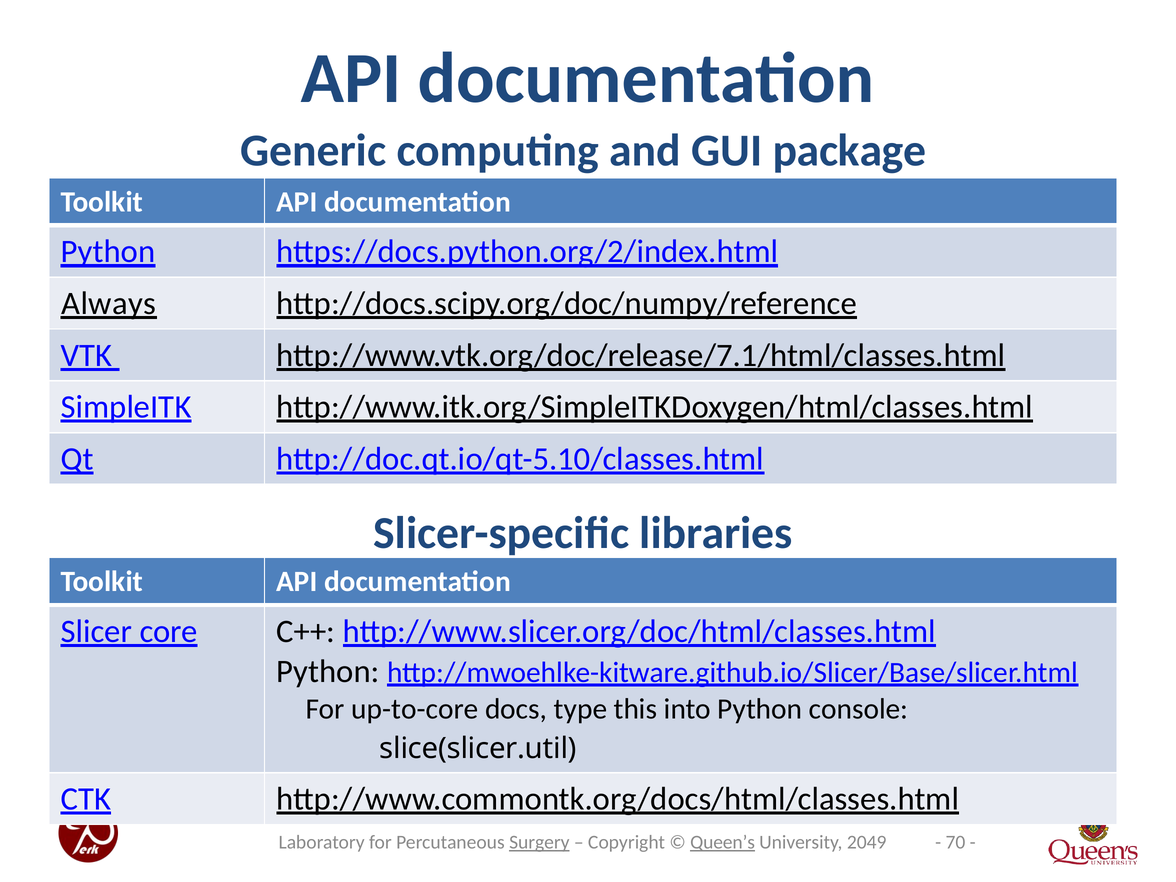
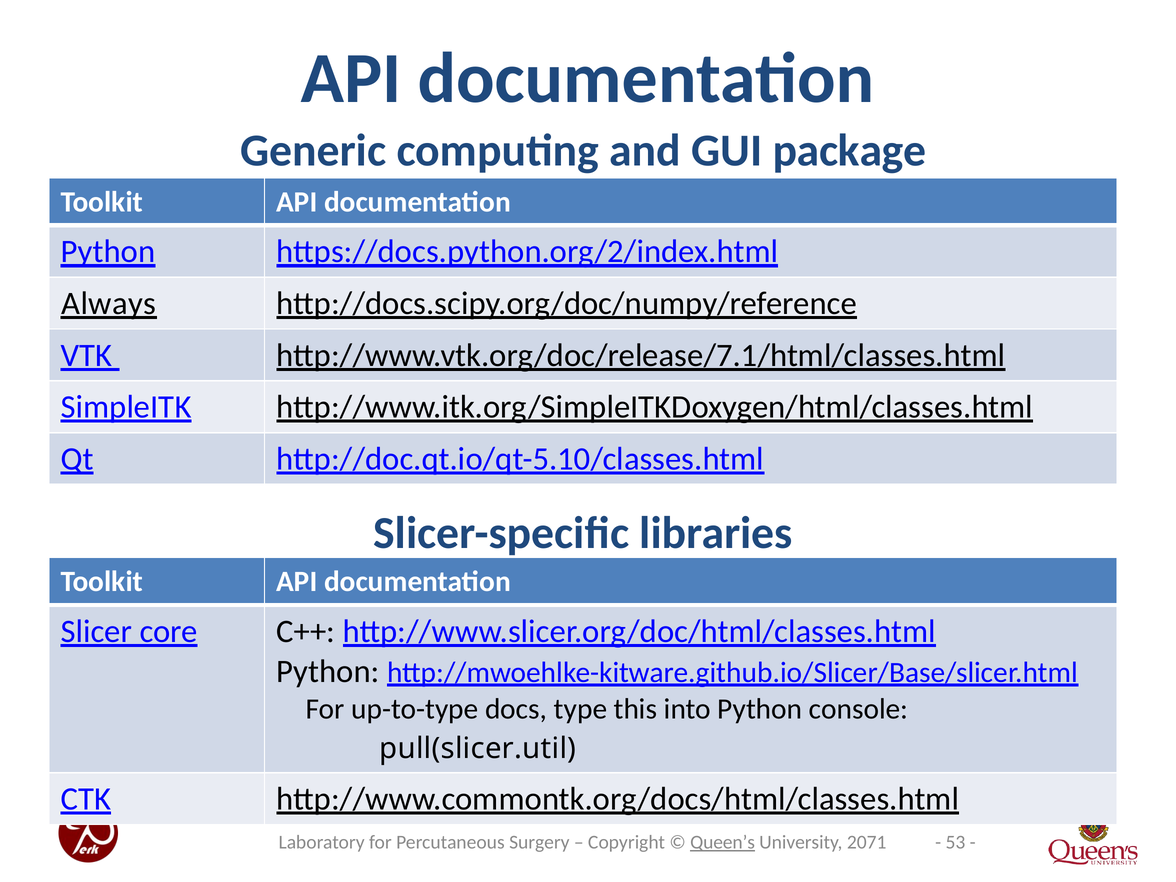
up-to-core: up-to-core -> up-to-type
slice(slicer.util: slice(slicer.util -> pull(slicer.util
70: 70 -> 53
Surgery underline: present -> none
2049: 2049 -> 2071
